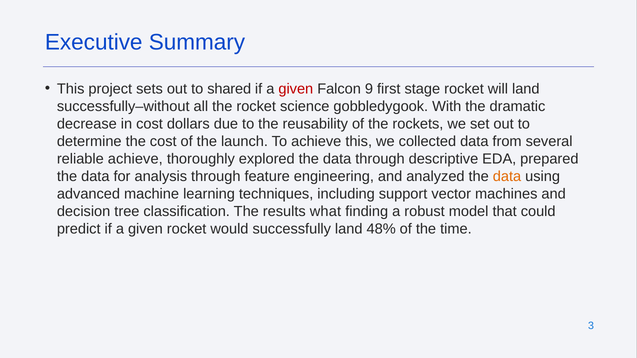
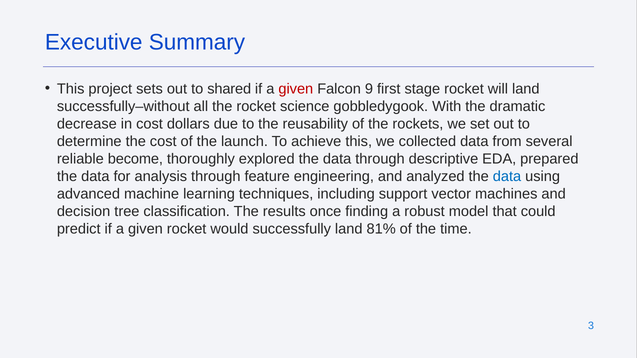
reliable achieve: achieve -> become
data at (507, 176) colour: orange -> blue
what: what -> once
48%: 48% -> 81%
